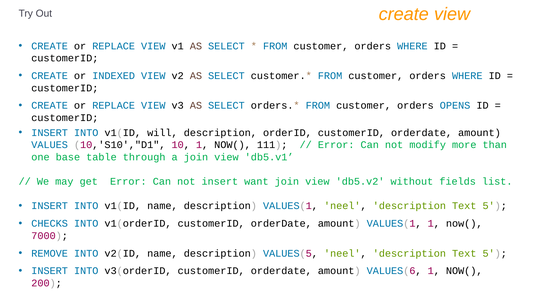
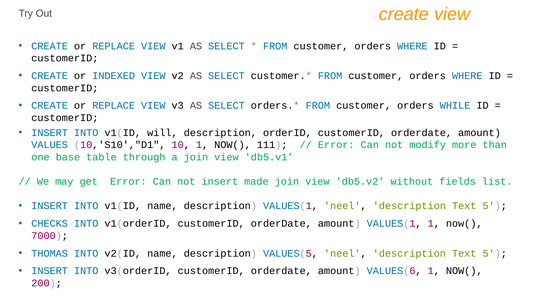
OPENS: OPENS -> WHILE
want: want -> made
REMOVE: REMOVE -> THOMAS
